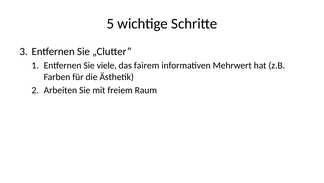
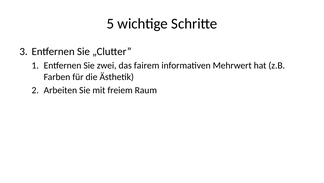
viele: viele -> zwei
